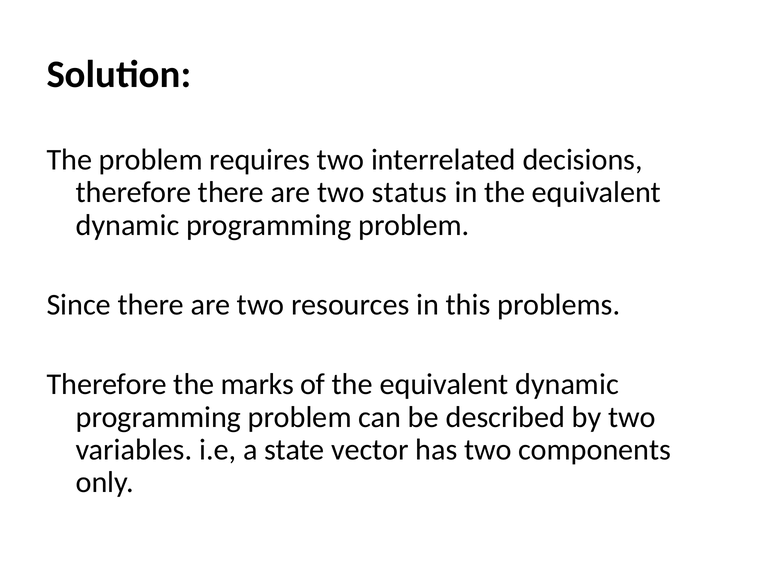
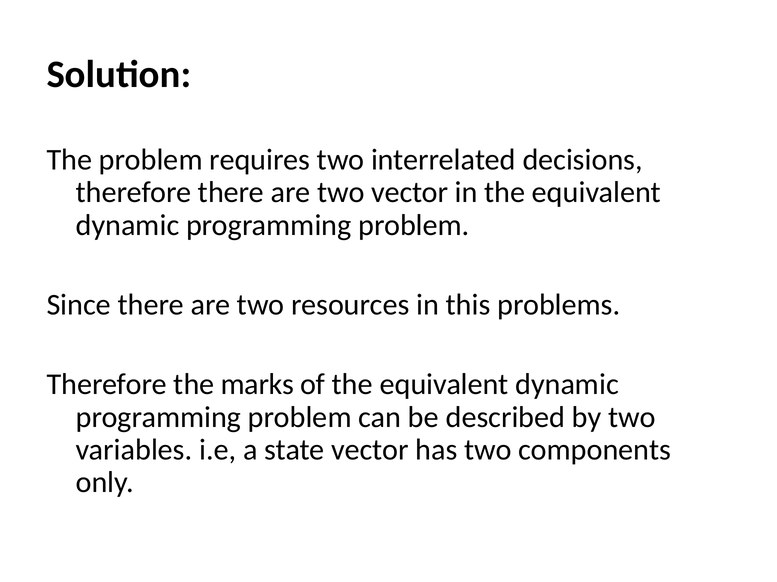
two status: status -> vector
